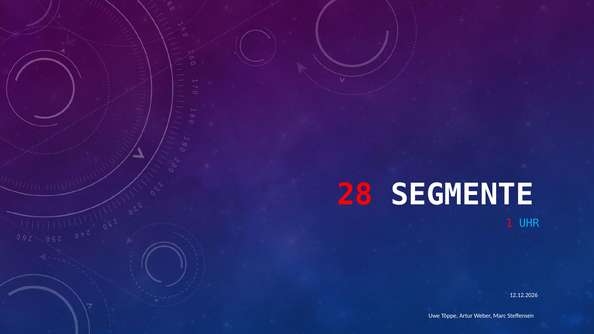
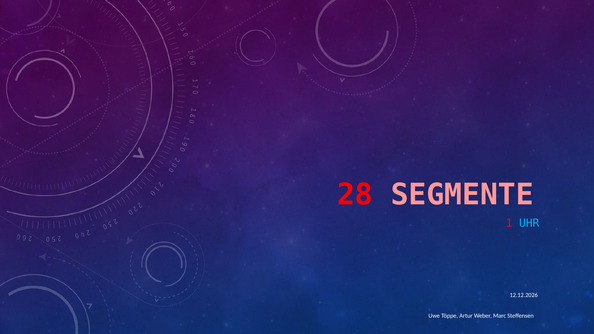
SEGMENTE colour: white -> pink
